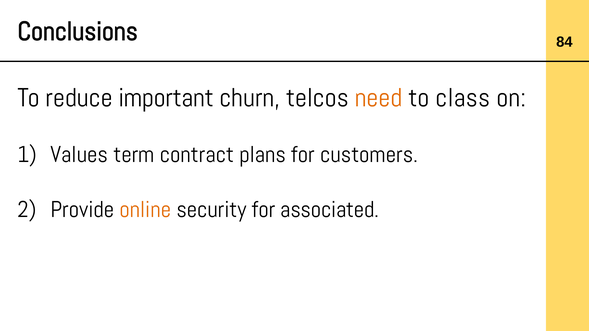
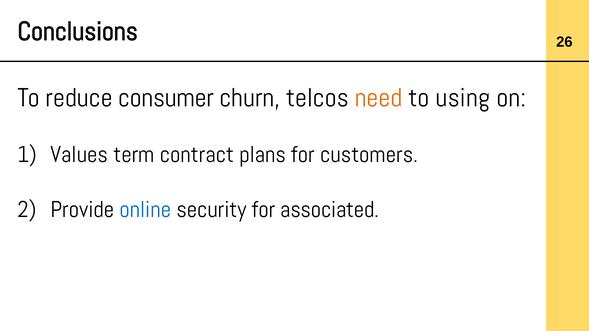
84: 84 -> 26
important: important -> consumer
class: class -> using
online colour: orange -> blue
